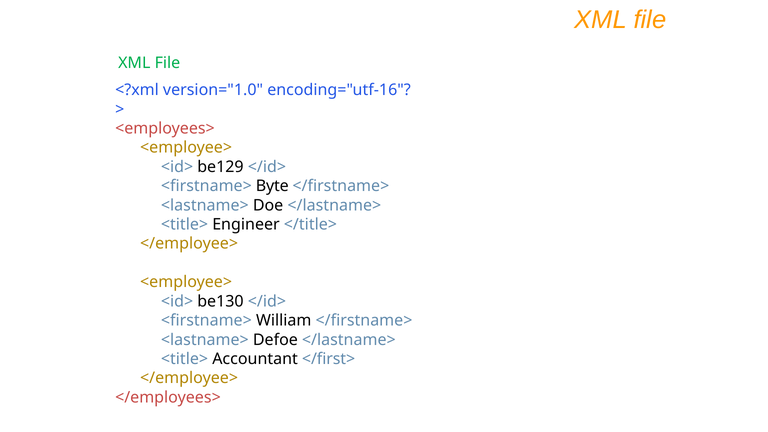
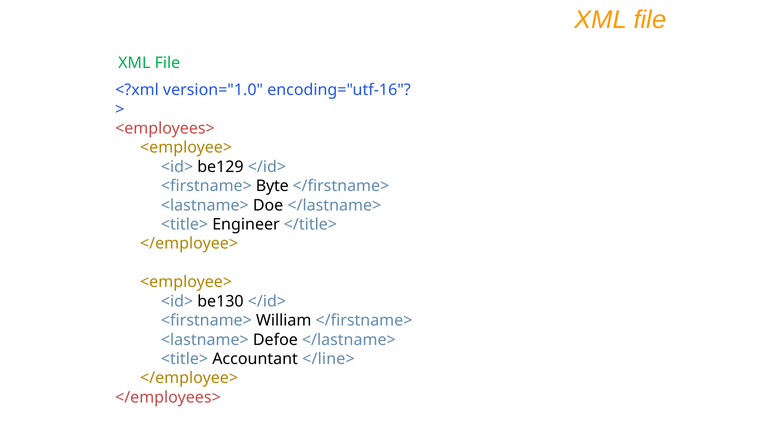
</first>: </first> -> </line>
